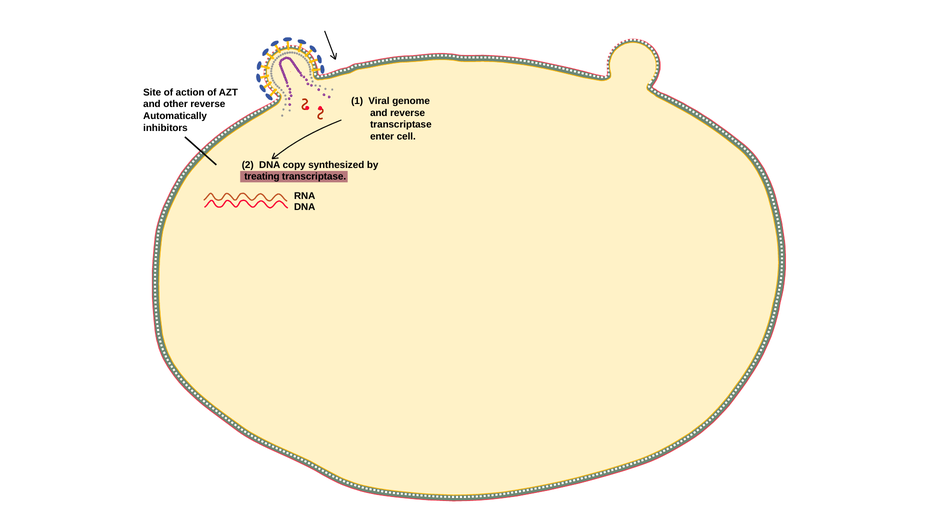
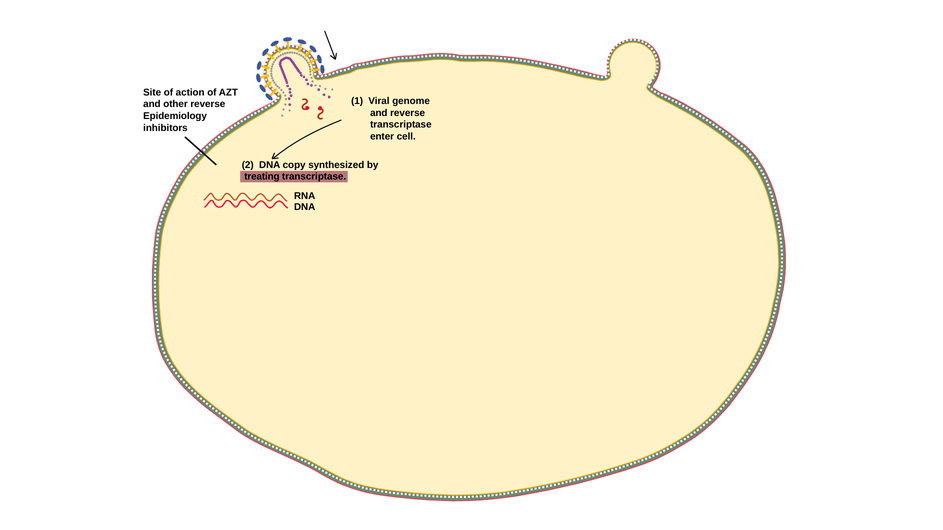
Automatically: Automatically -> Epidemiology
